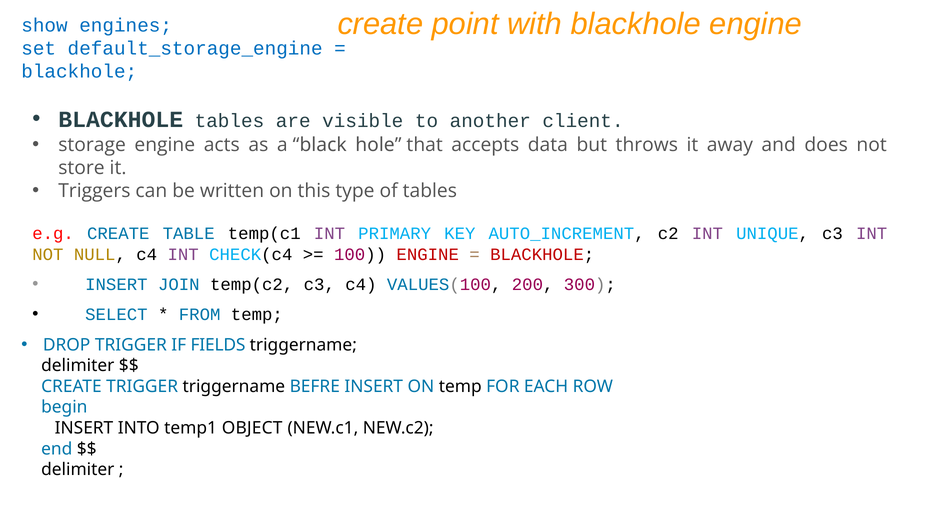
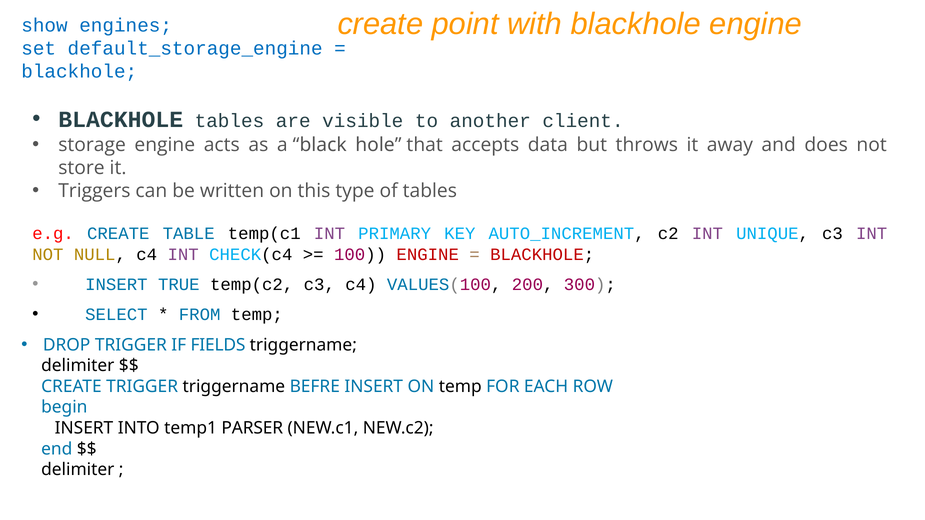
JOIN: JOIN -> TRUE
OBJECT: OBJECT -> PARSER
